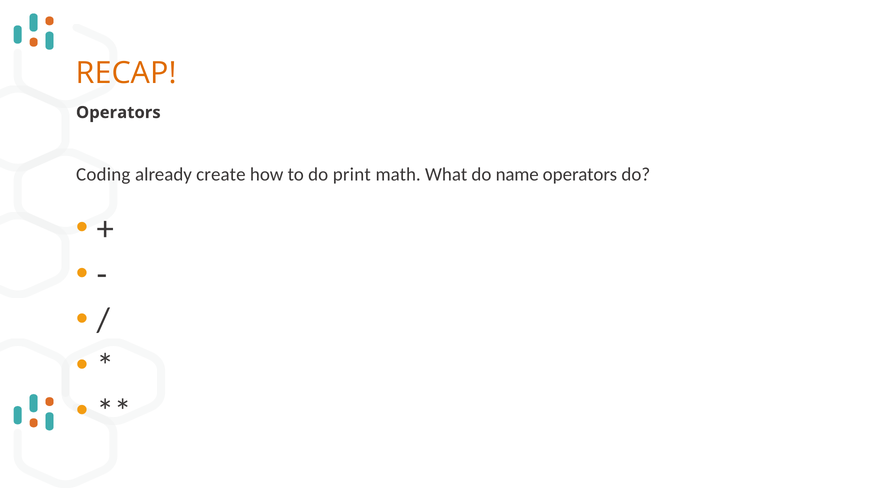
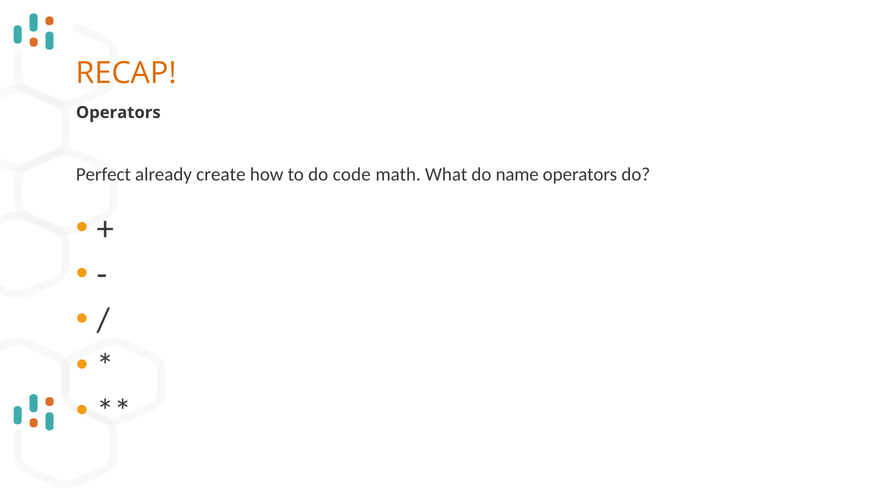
Coding: Coding -> Perfect
print: print -> code
